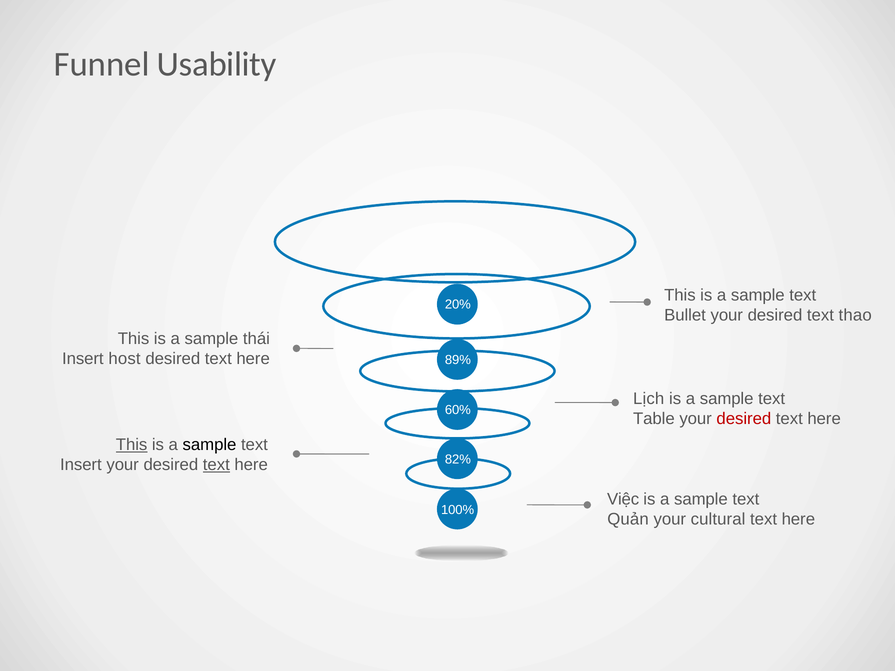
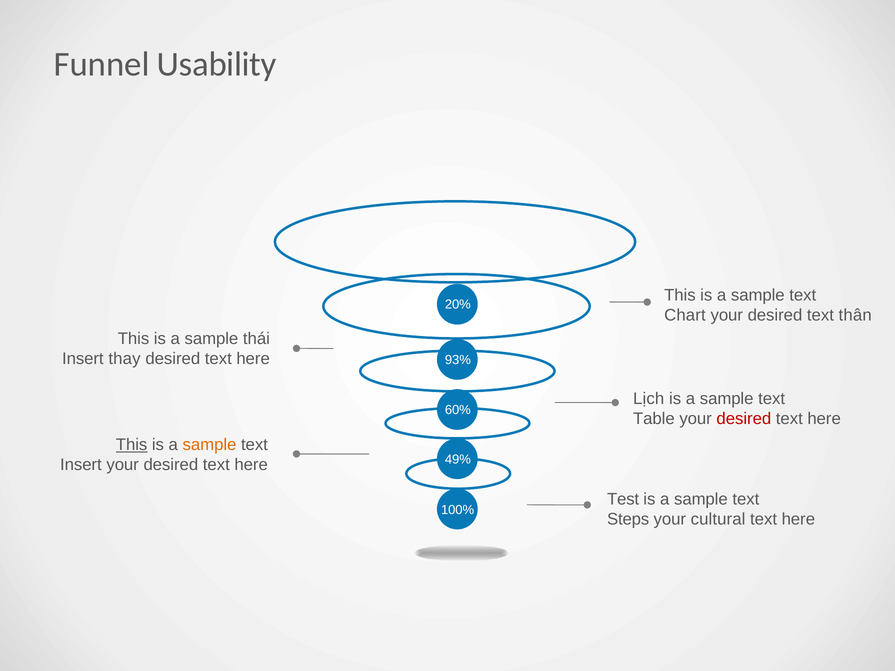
Bullet: Bullet -> Chart
thao: thao -> thân
host: host -> thay
89%: 89% -> 93%
sample at (209, 445) colour: black -> orange
82%: 82% -> 49%
text at (216, 465) underline: present -> none
Việc: Việc -> Test
Quản: Quản -> Steps
